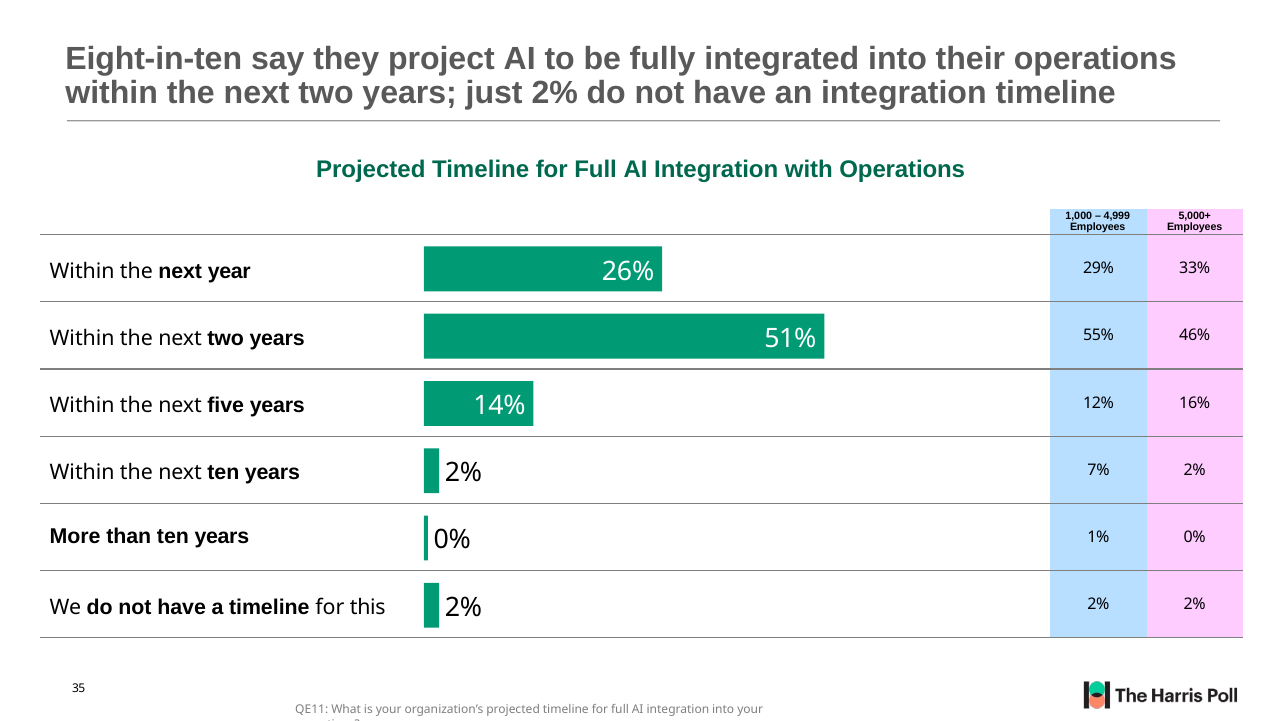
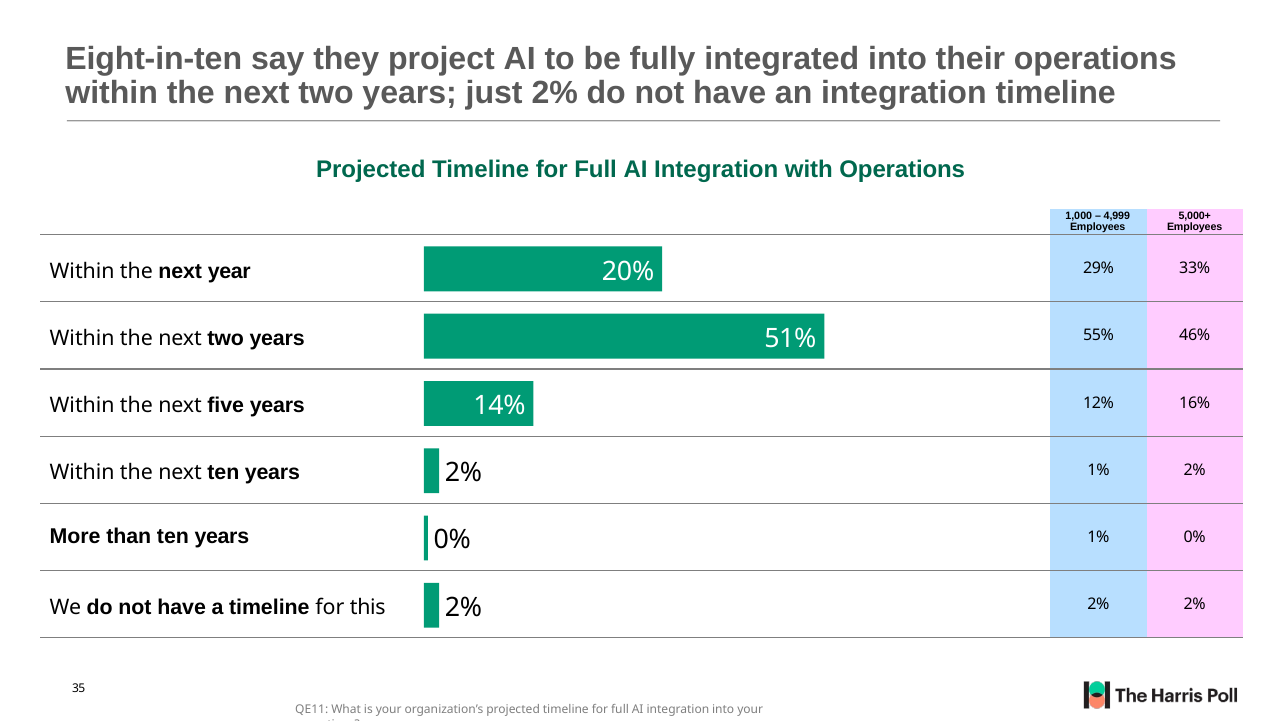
26%: 26% -> 20%
2% 7%: 7% -> 1%
